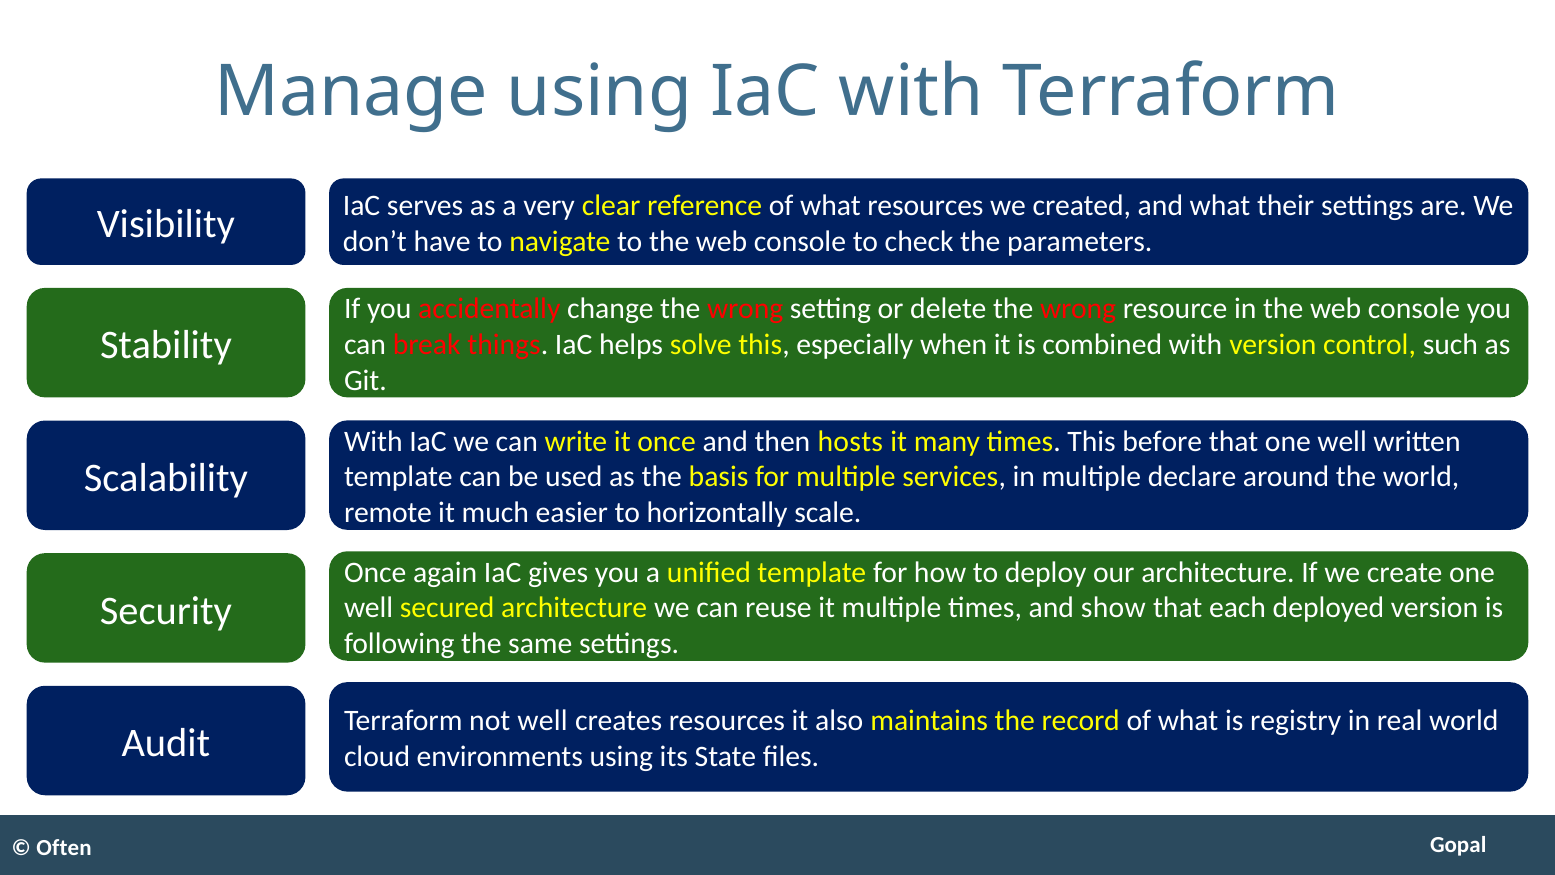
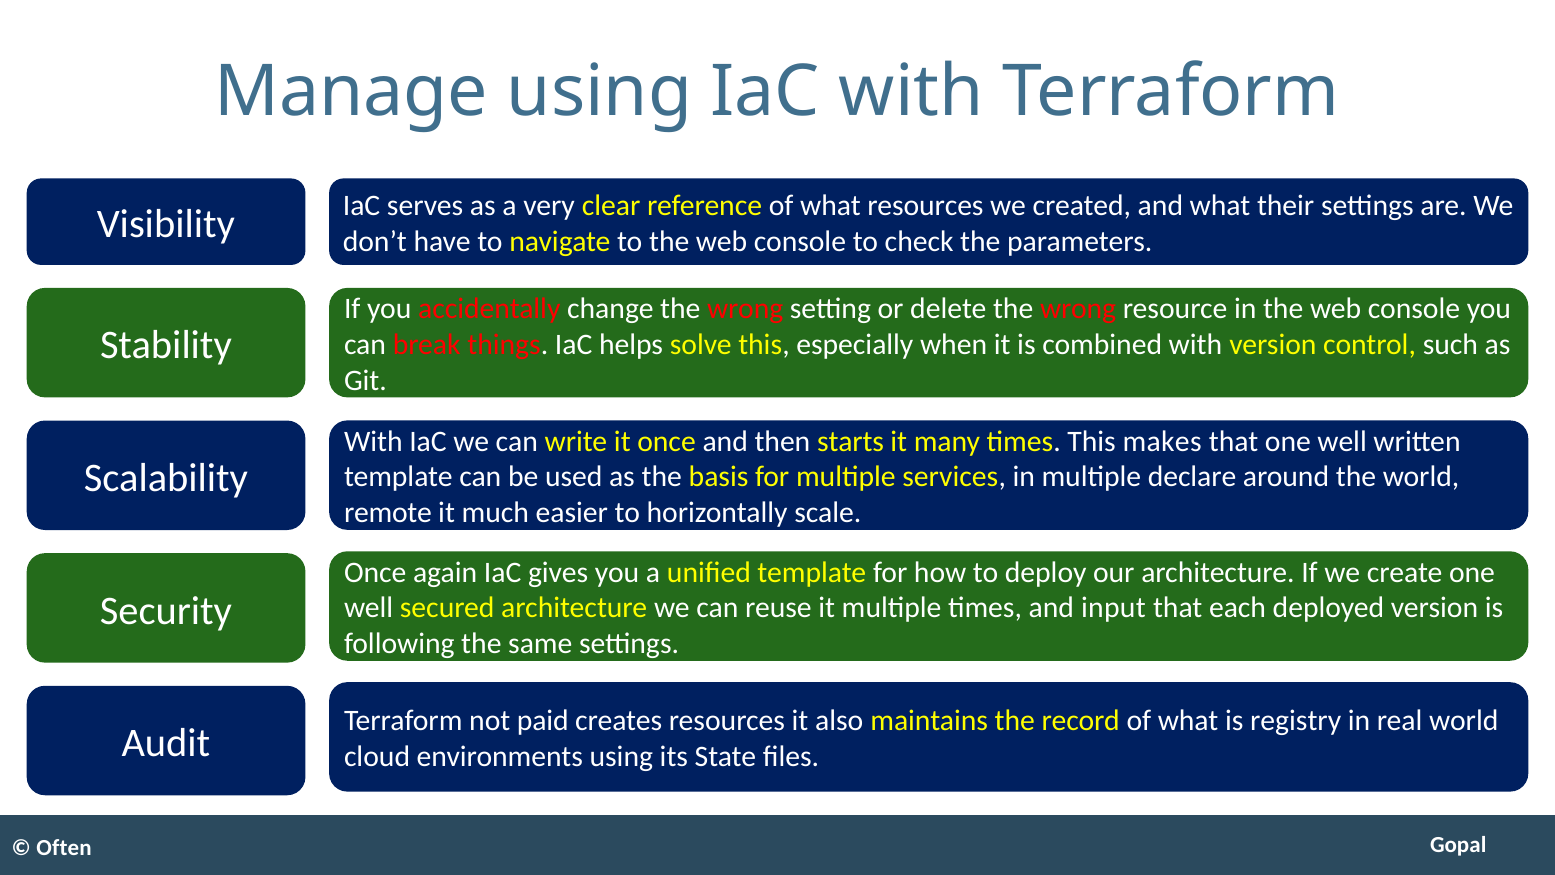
hosts: hosts -> starts
before: before -> makes
show: show -> input
not well: well -> paid
